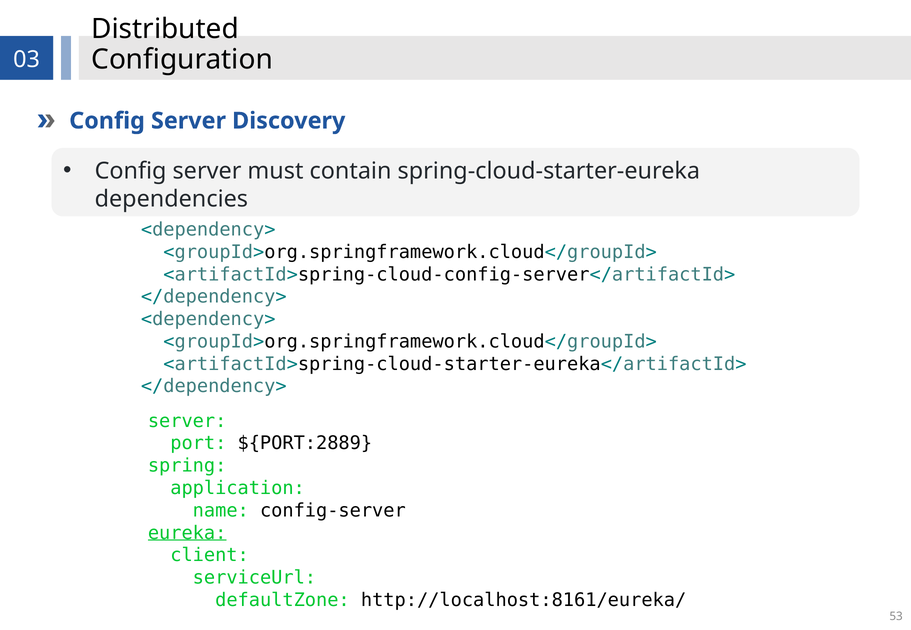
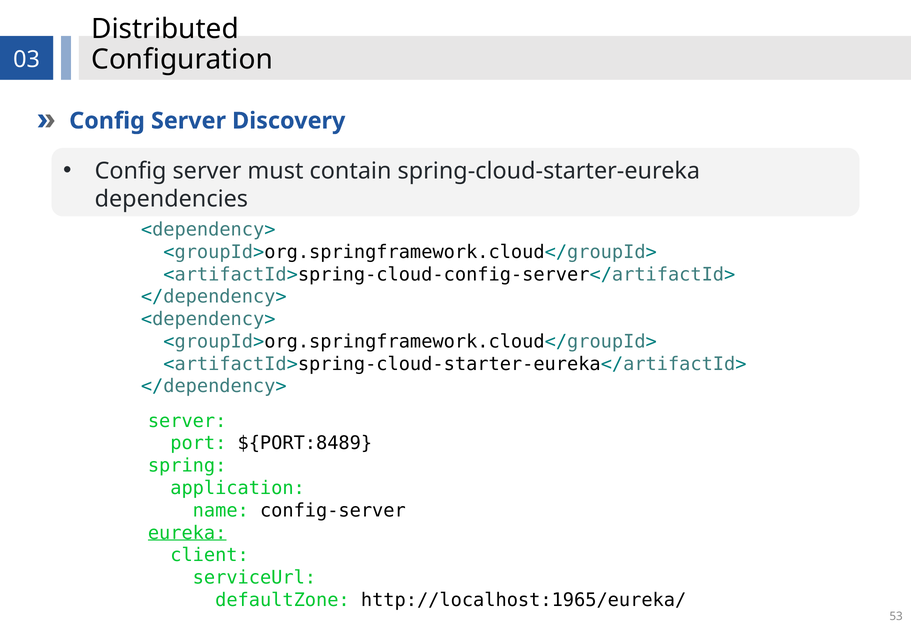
${PORT:2889: ${PORT:2889 -> ${PORT:8489
http://localhost:8161/eureka/: http://localhost:8161/eureka/ -> http://localhost:1965/eureka/
